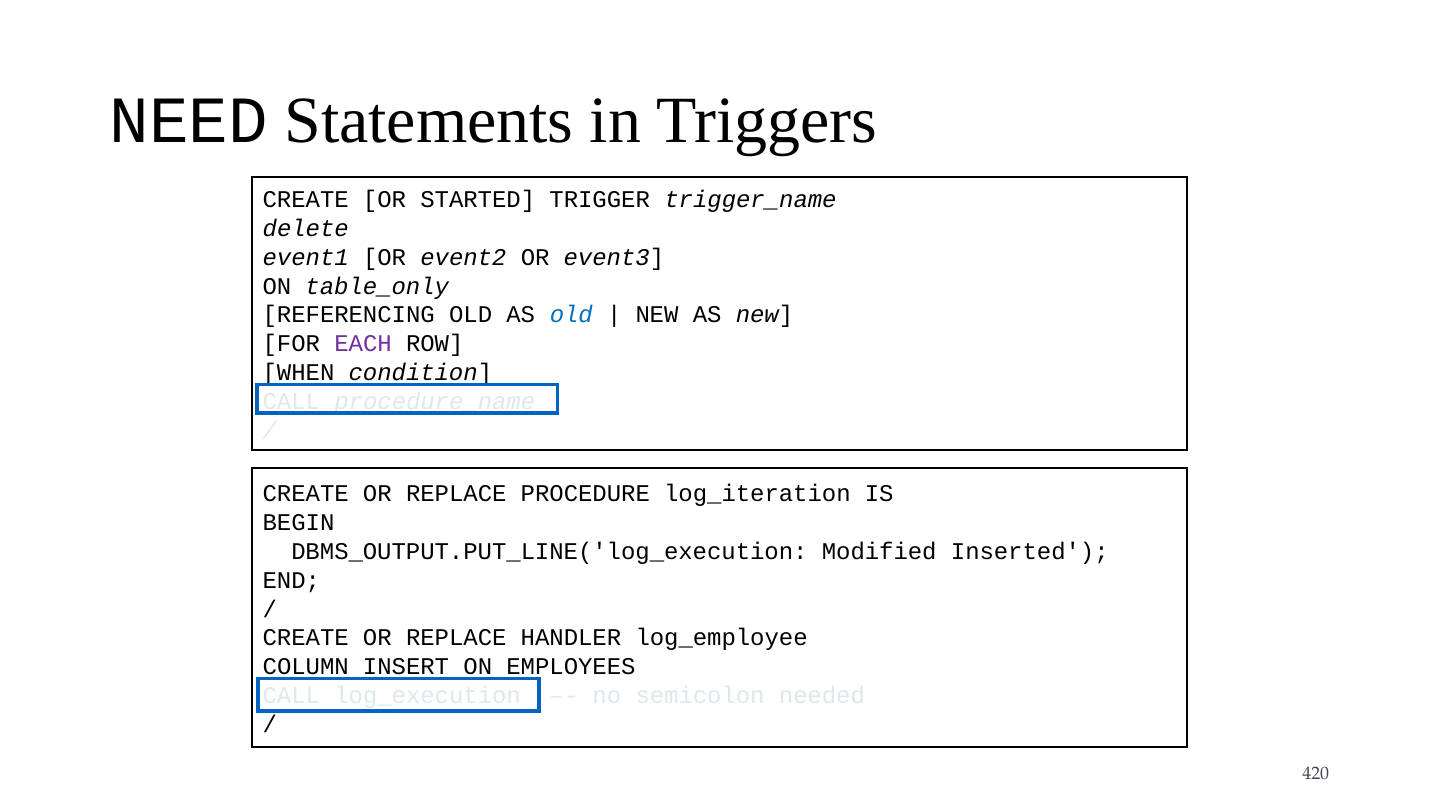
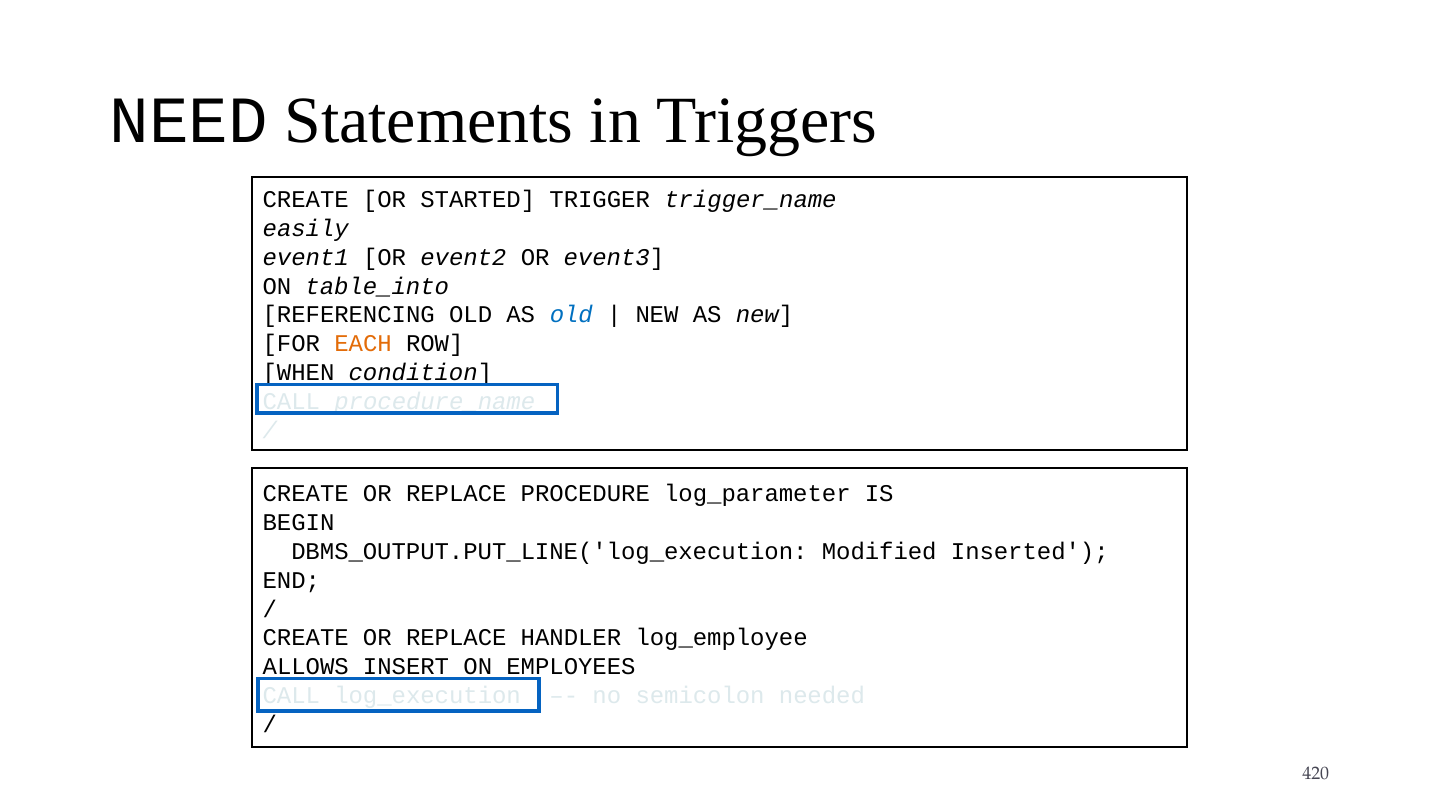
delete: delete -> easily
table_only: table_only -> table_into
EACH colour: purple -> orange
log_iteration: log_iteration -> log_parameter
COLUMN: COLUMN -> ALLOWS
